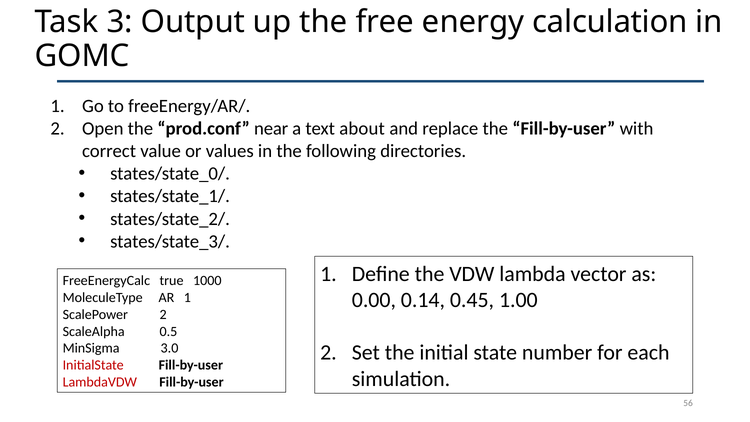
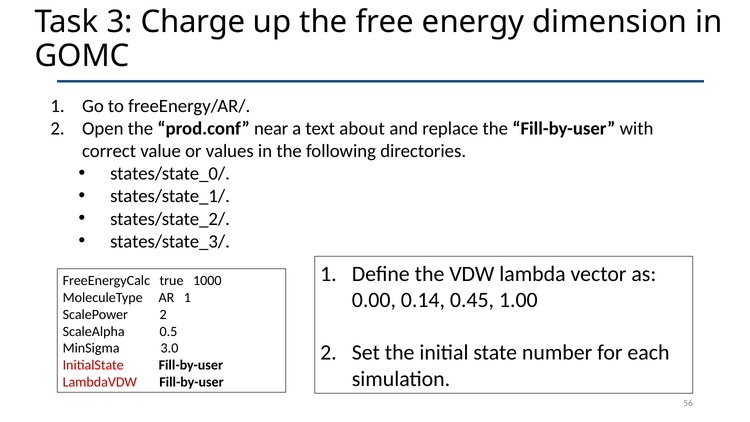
Output: Output -> Charge
calculation: calculation -> dimension
